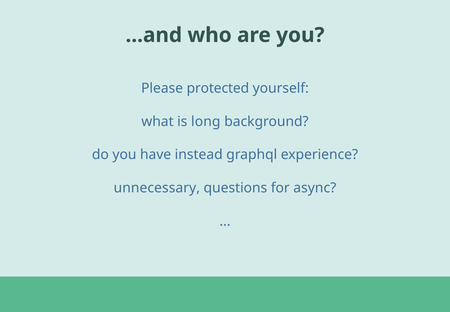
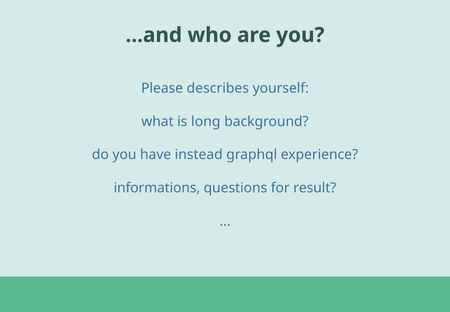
protected: protected -> describes
unnecessary: unnecessary -> informations
async: async -> result
